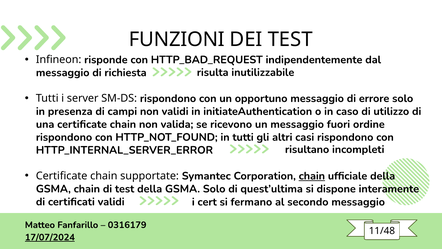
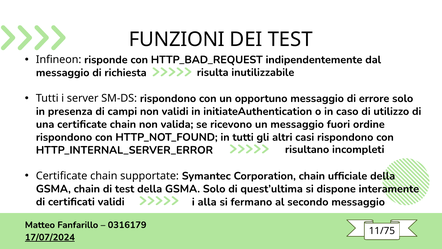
chain at (312, 176) underline: present -> none
cert: cert -> alla
11/48: 11/48 -> 11/75
